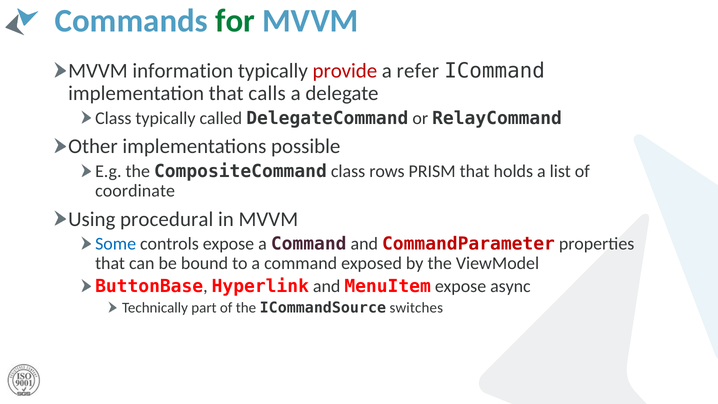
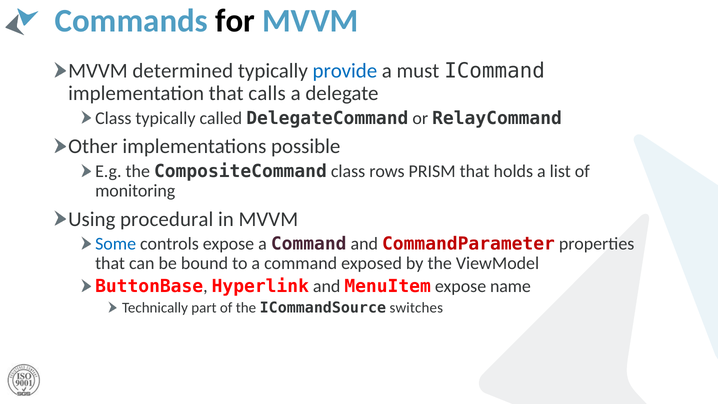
for colour: green -> black
information: information -> determined
provide colour: red -> blue
refer: refer -> must
coordinate: coordinate -> monitoring
async: async -> name
